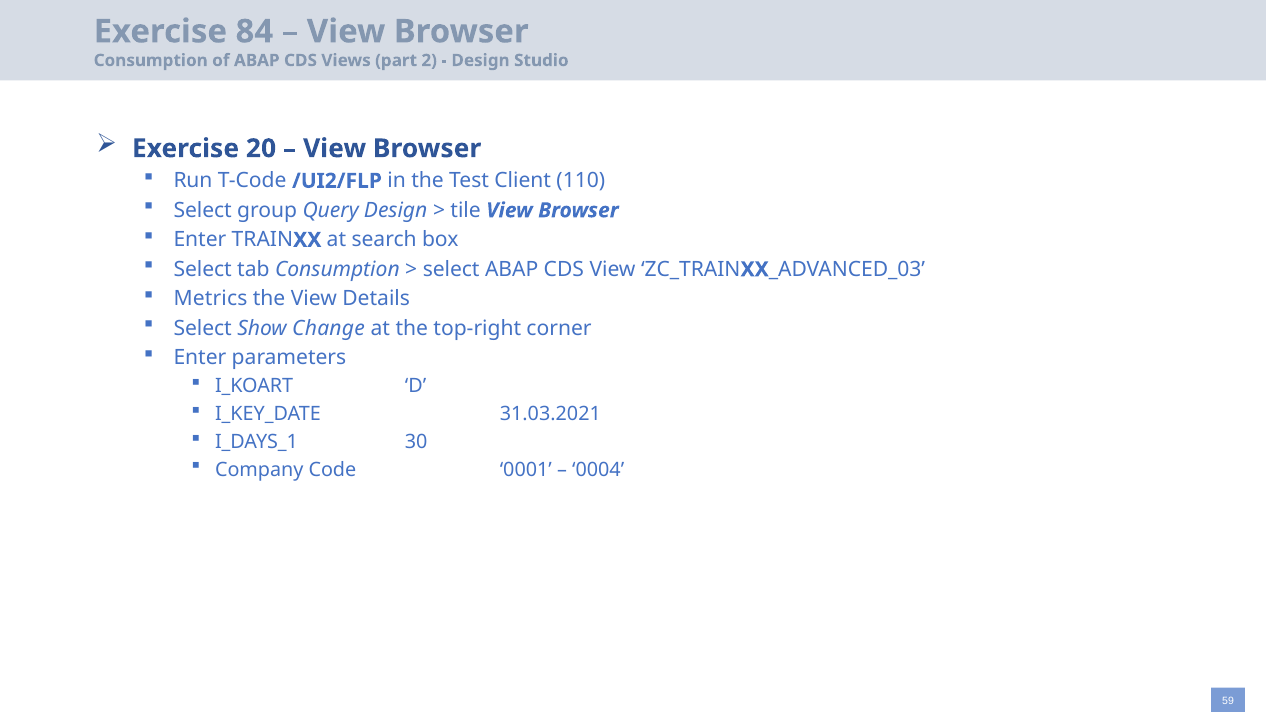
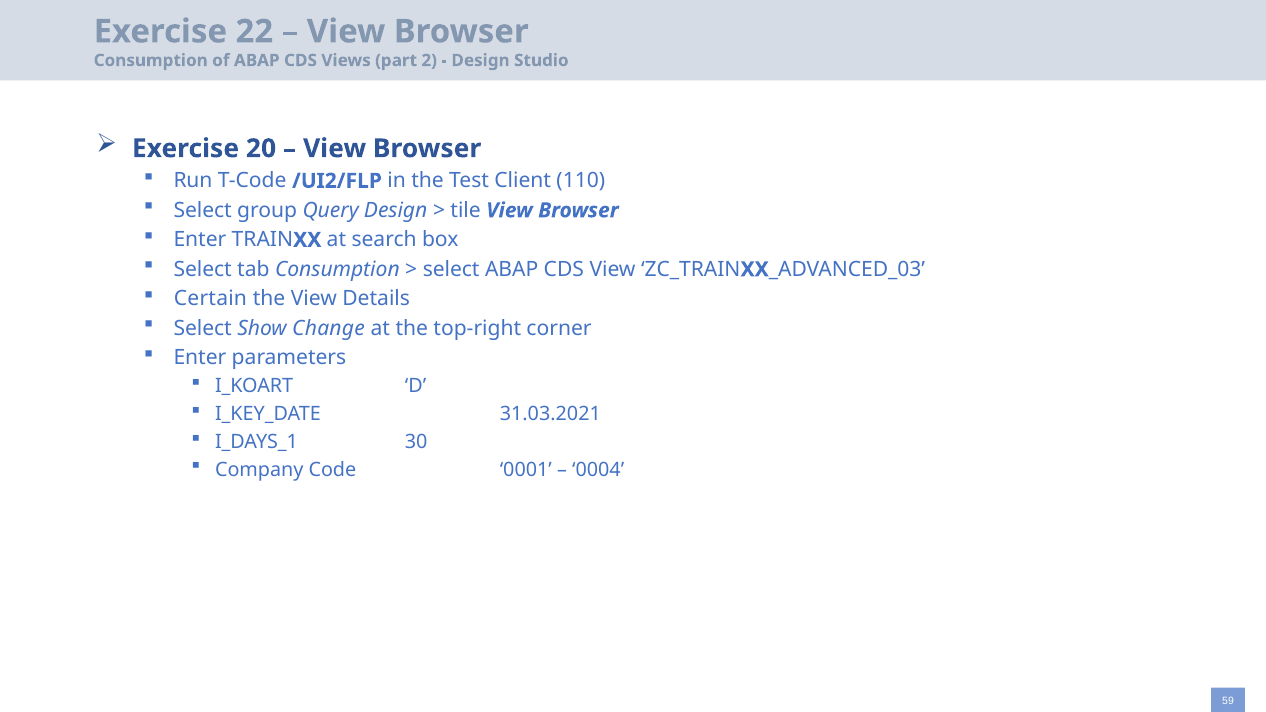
84: 84 -> 22
Metrics: Metrics -> Certain
